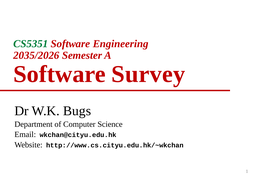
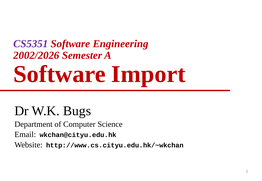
CS5351 colour: green -> purple
2035/2026: 2035/2026 -> 2002/2026
Survey: Survey -> Import
